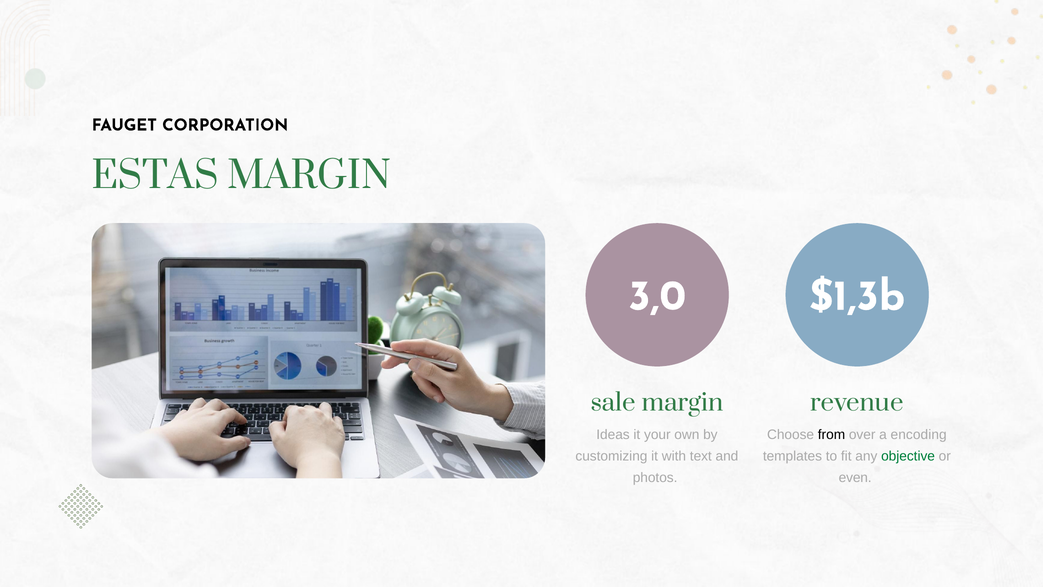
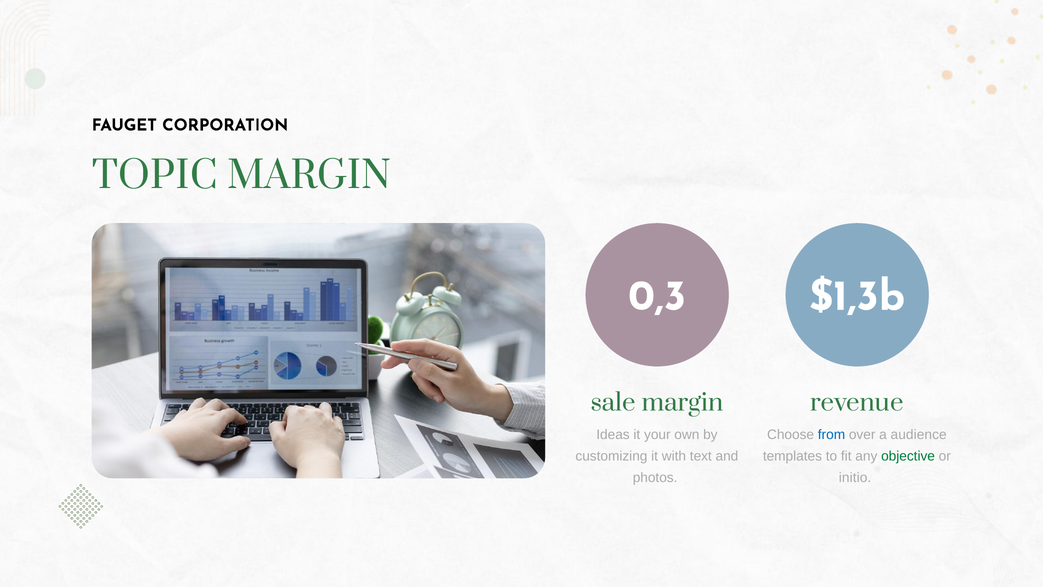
ESTAS: ESTAS -> TOPIC
3,0: 3,0 -> 0,3
from colour: black -> blue
encoding: encoding -> audience
even: even -> initio
